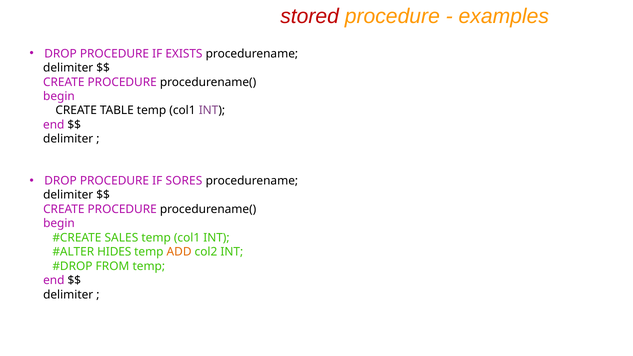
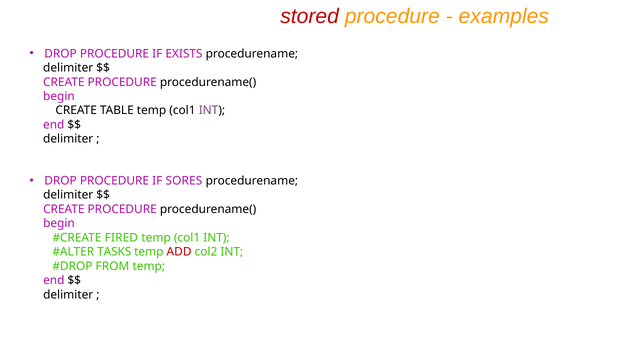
SALES: SALES -> FIRED
HIDES: HIDES -> TASKS
ADD colour: orange -> red
